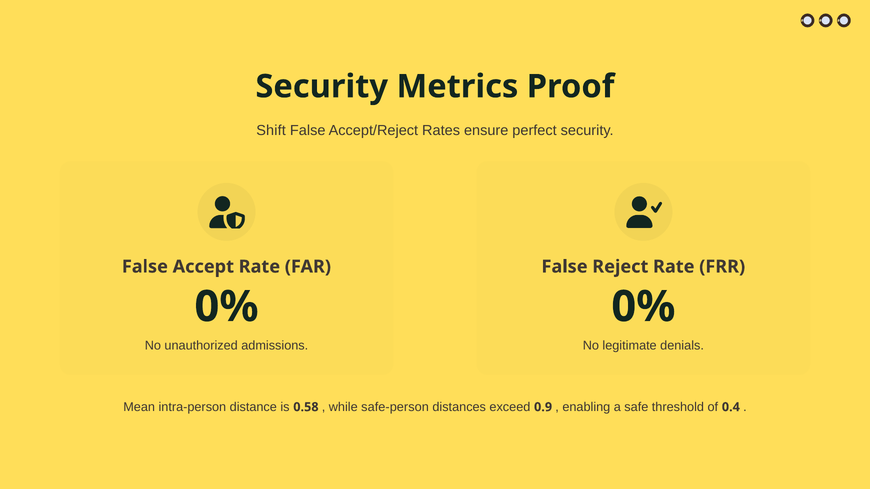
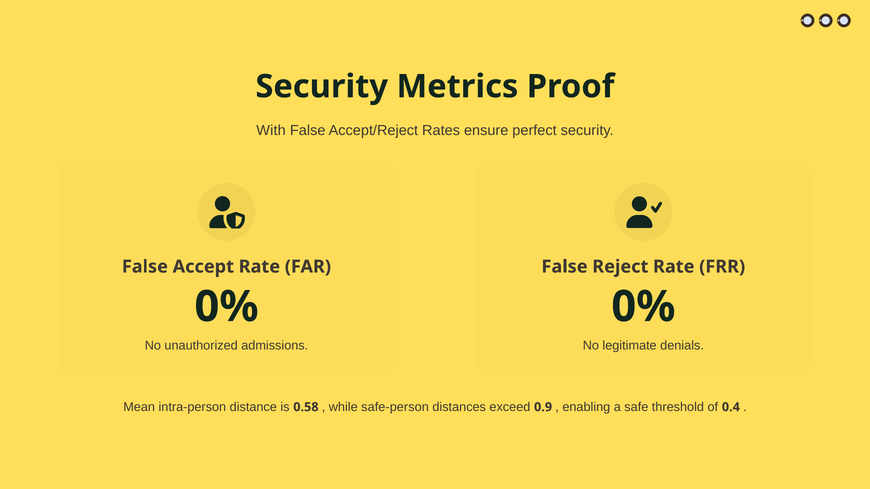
Shift: Shift -> With
